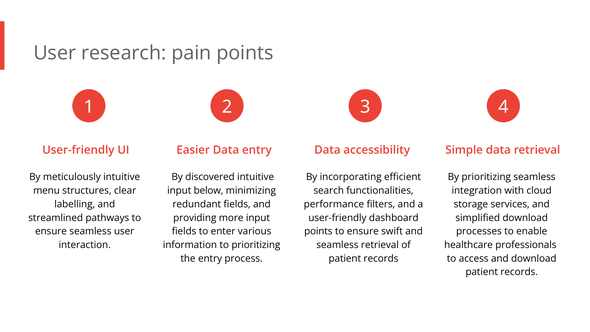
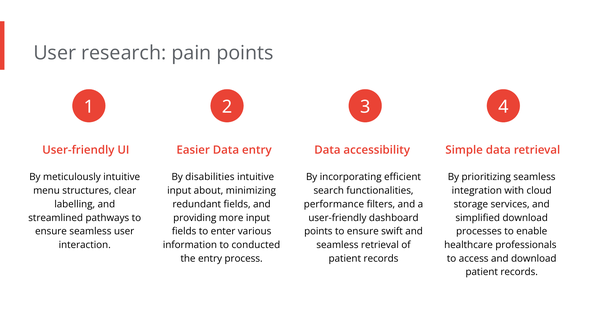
discovered: discovered -> disabilities
below: below -> about
to prioritizing: prioritizing -> conducted
